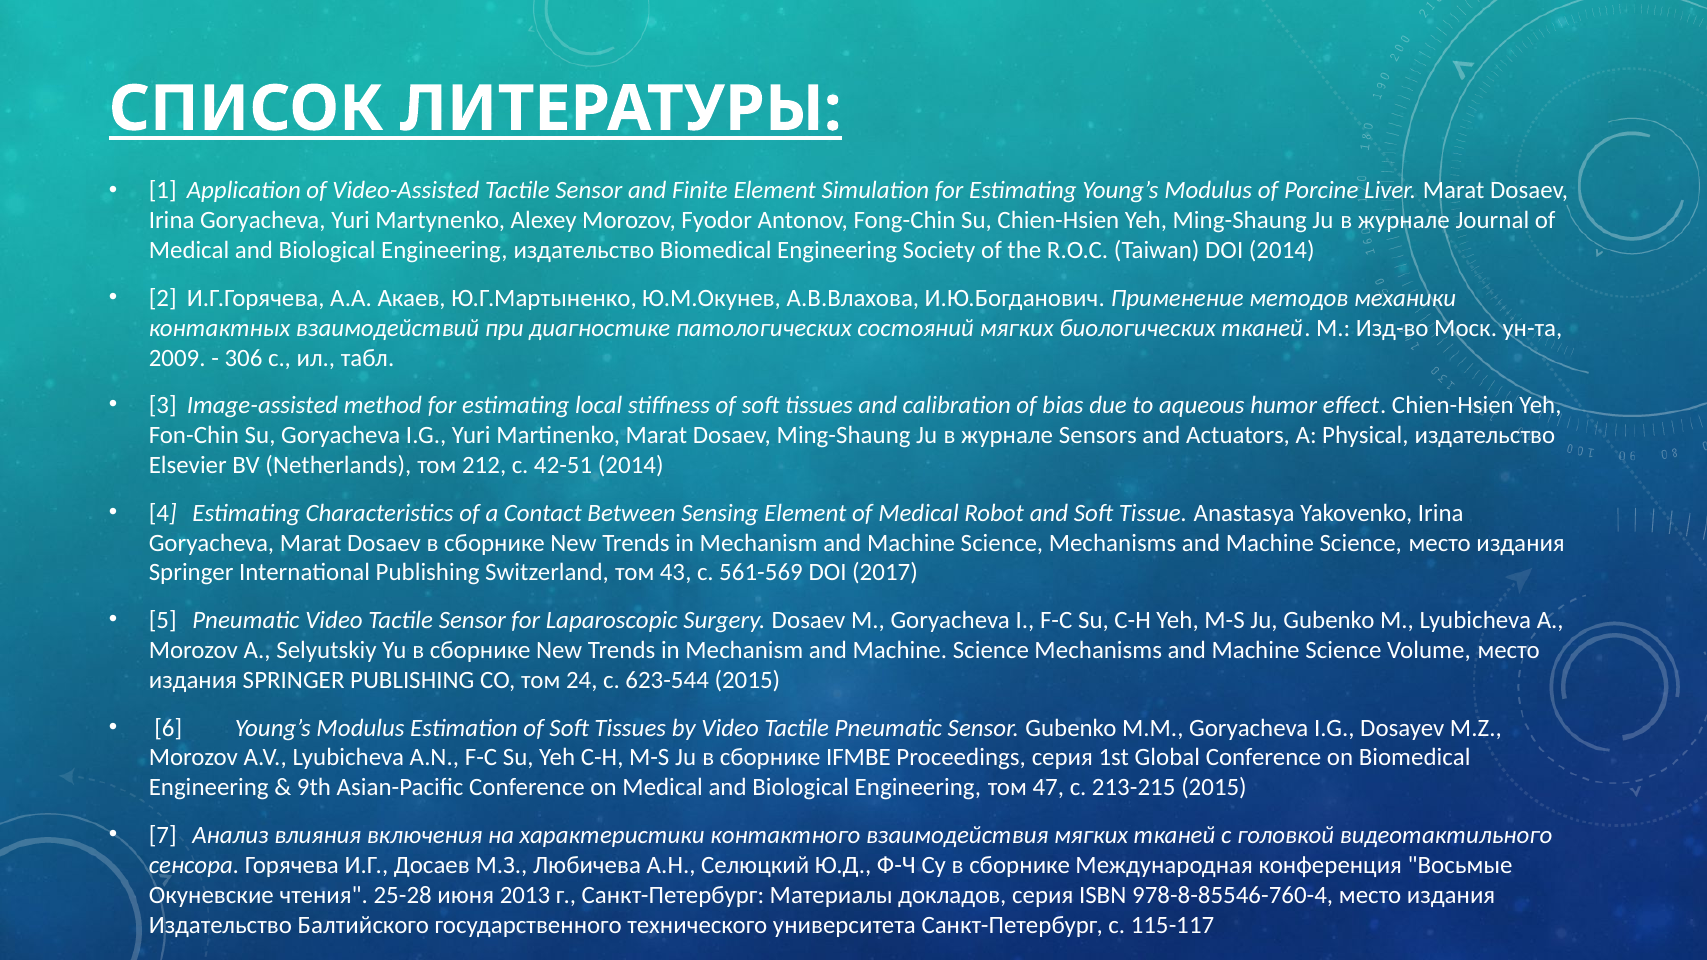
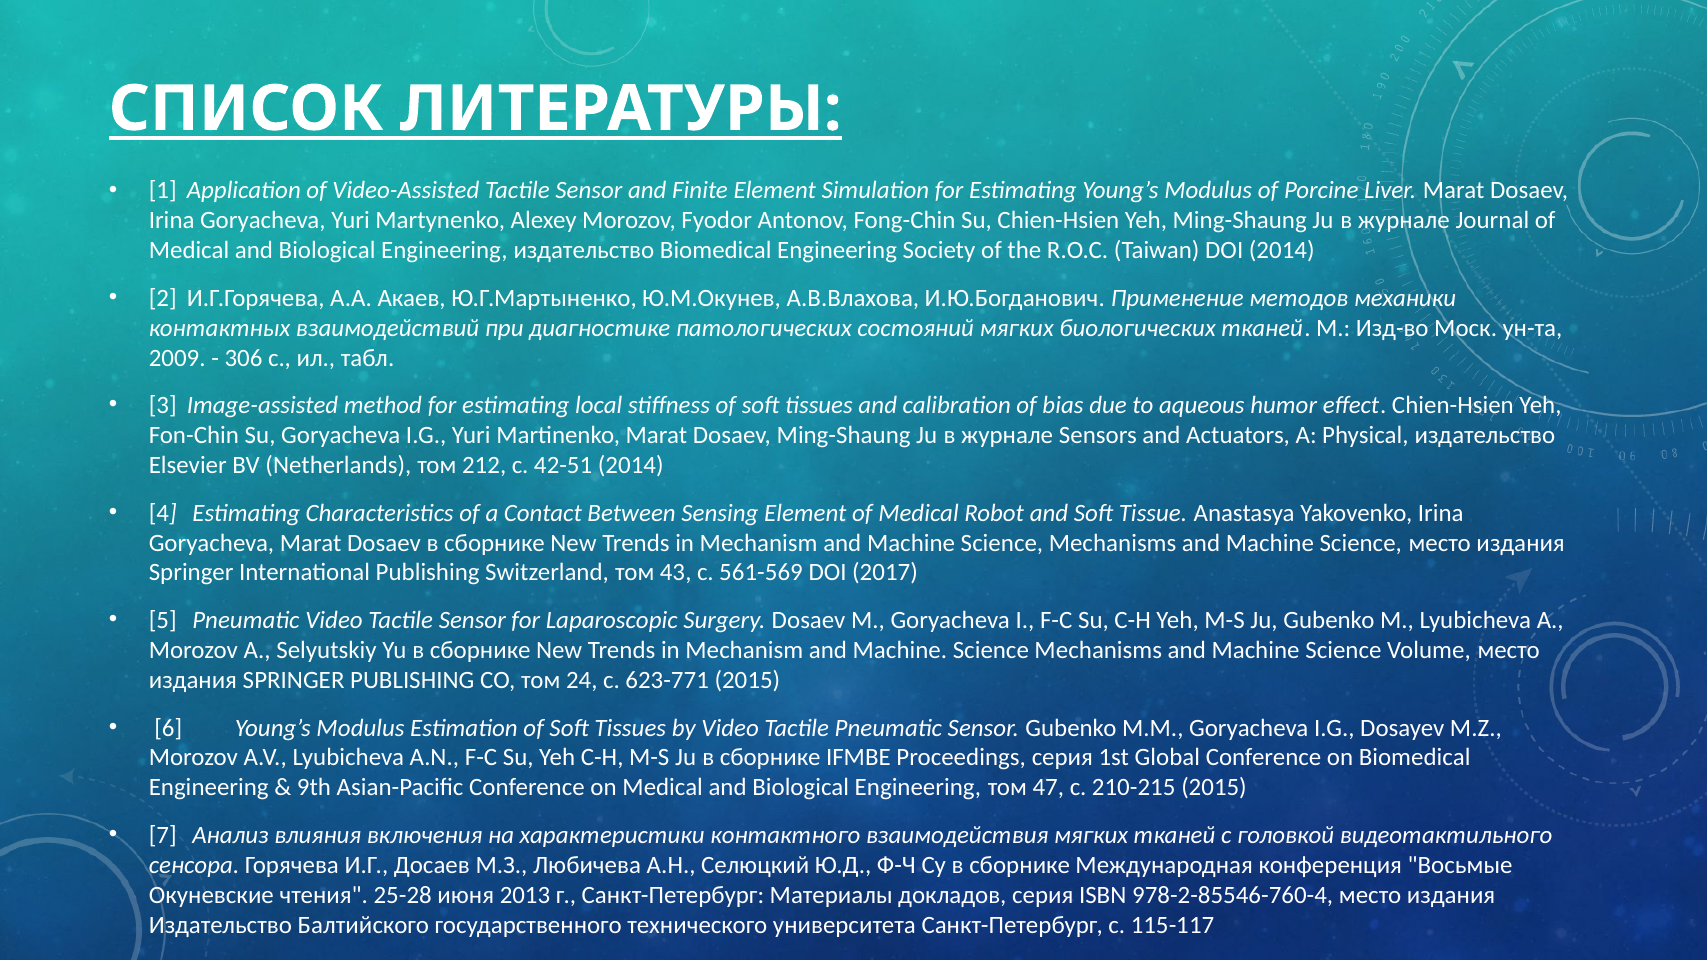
623-544: 623-544 -> 623-771
213-215: 213-215 -> 210-215
978-8-85546-760-4: 978-8-85546-760-4 -> 978-2-85546-760-4
